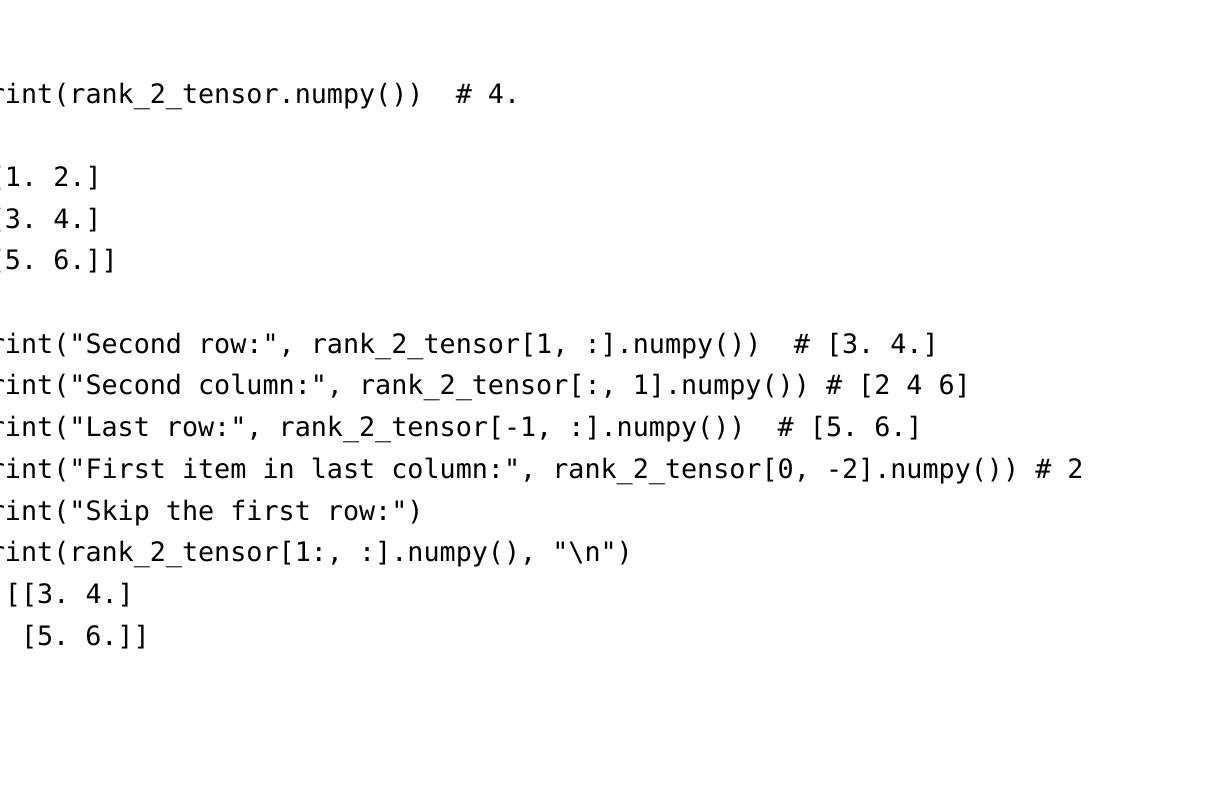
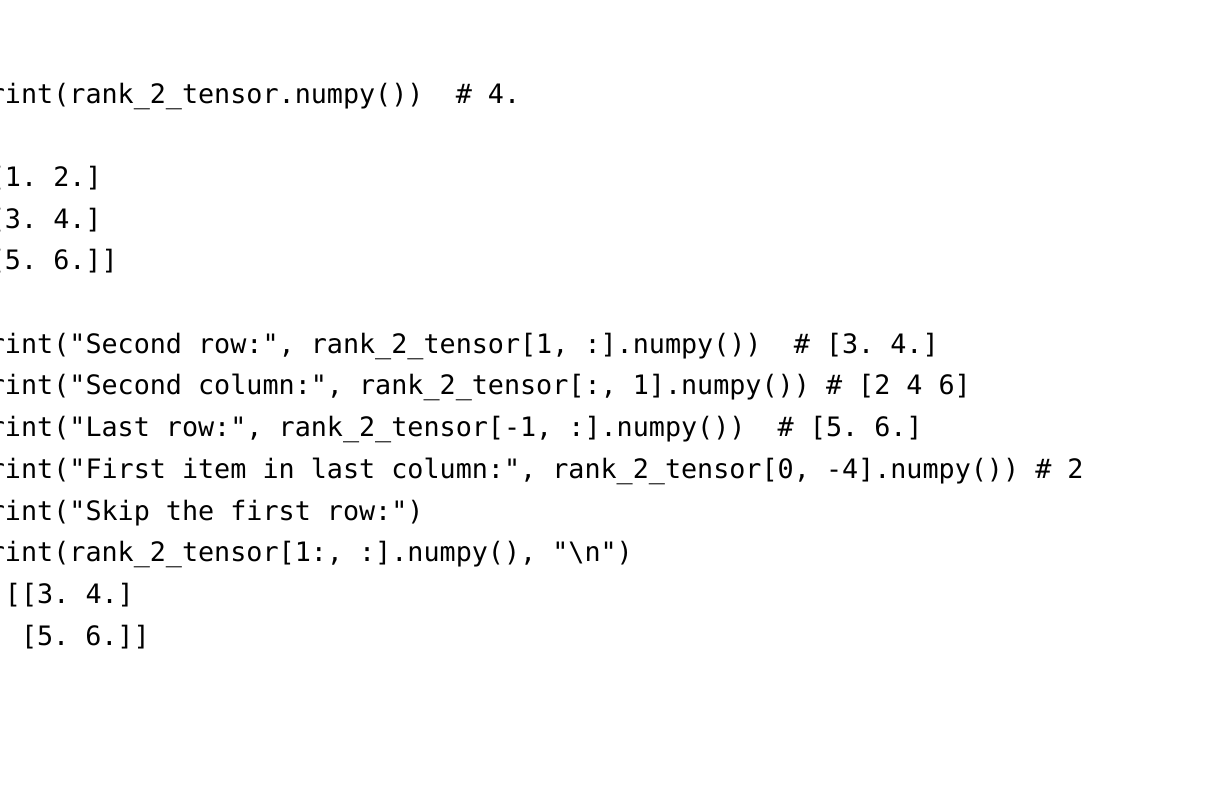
-2].numpy(: -2].numpy( -> -4].numpy(
